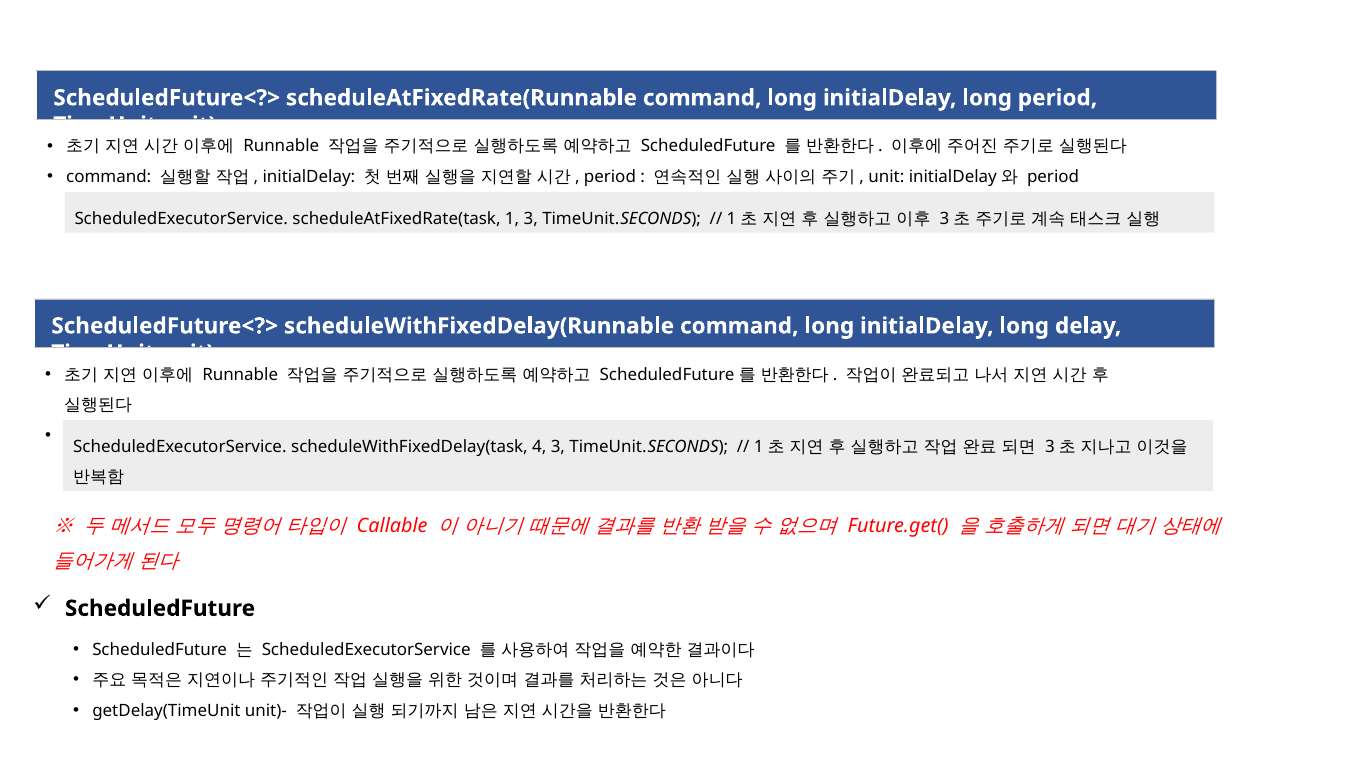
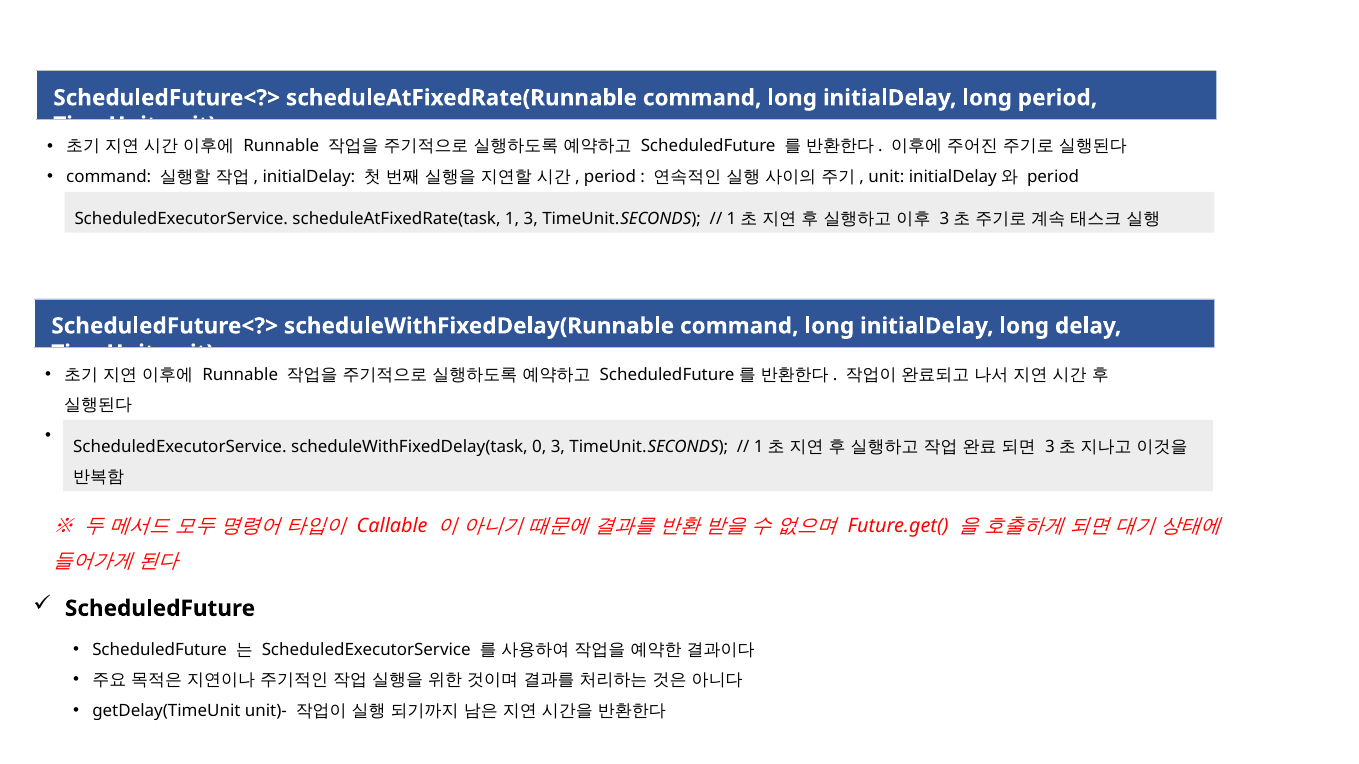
4: 4 -> 0
